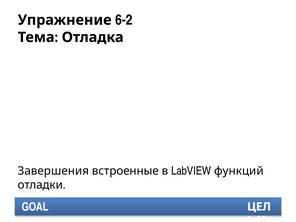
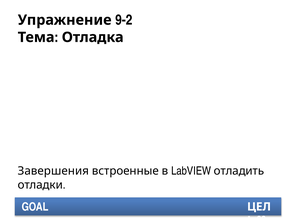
6-2: 6-2 -> 9-2
функций: функций -> отладить
